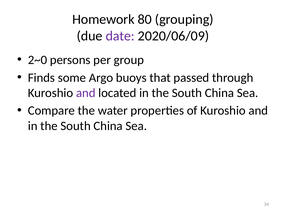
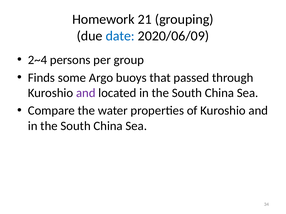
80: 80 -> 21
date colour: purple -> blue
2~0: 2~0 -> 2~4
